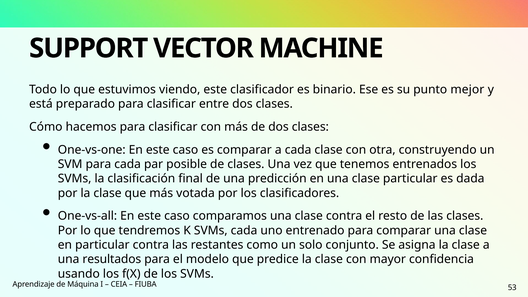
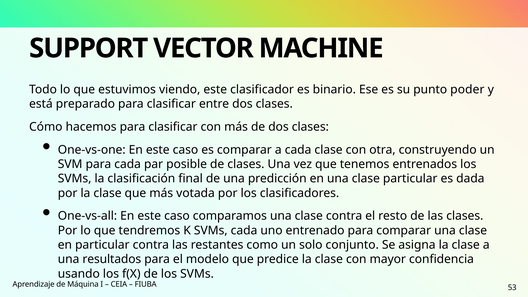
mejor: mejor -> poder
